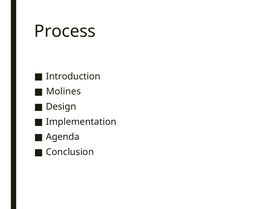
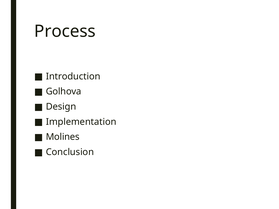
Molines: Molines -> Golhova
Agenda: Agenda -> Molines
